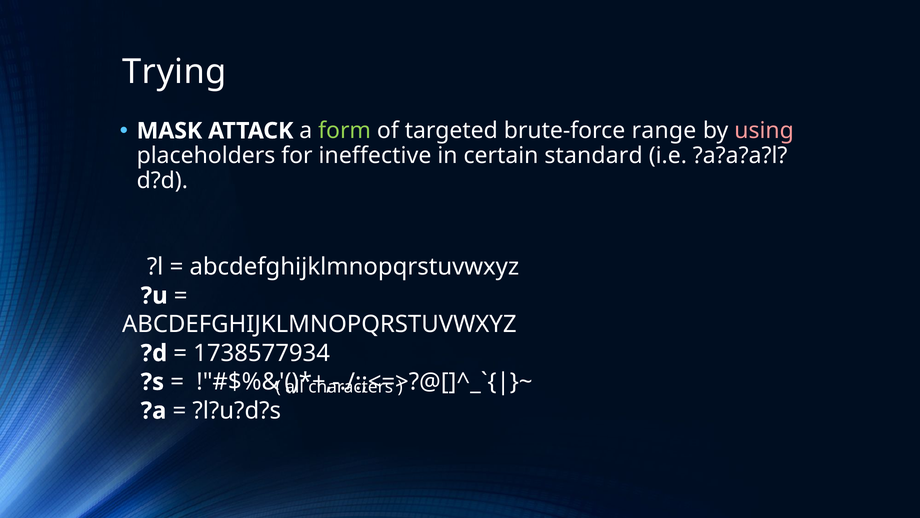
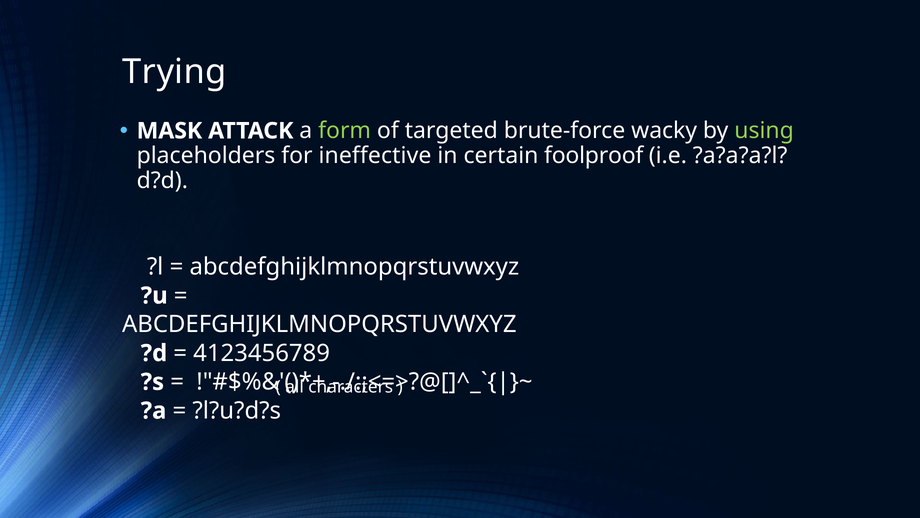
range: range -> wacky
using colour: pink -> light green
standard: standard -> foolproof
1738577934: 1738577934 -> 4123456789
